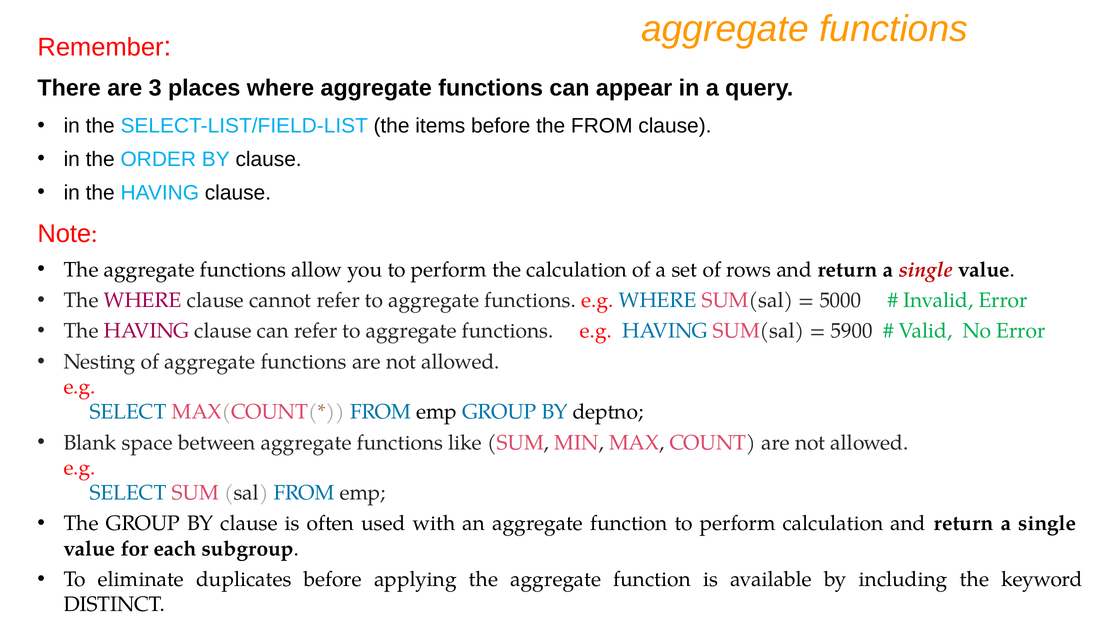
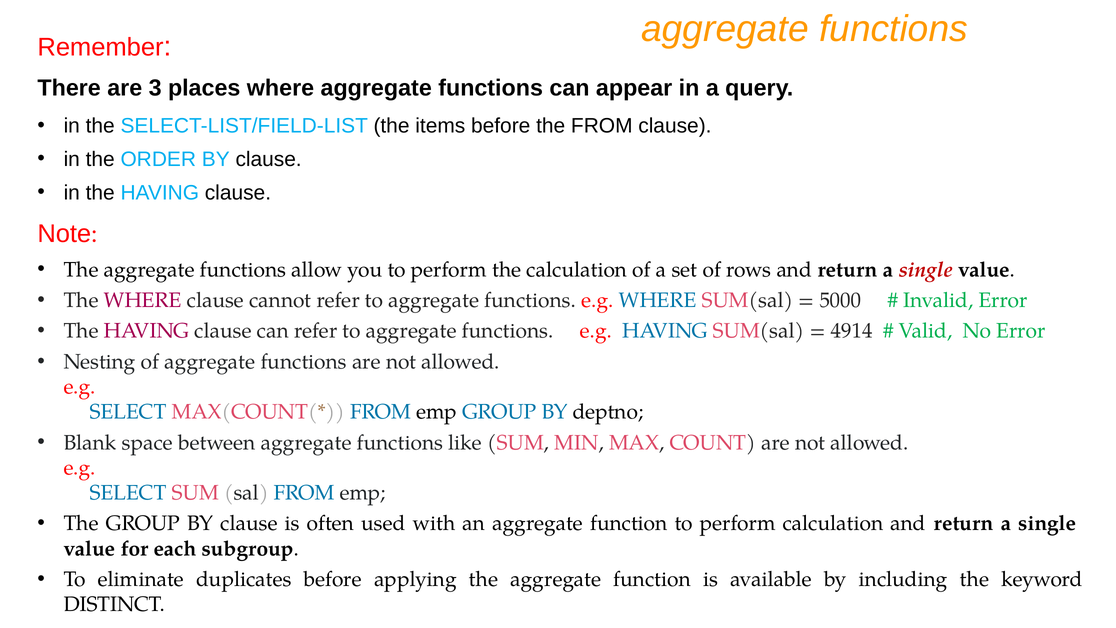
5900: 5900 -> 4914
